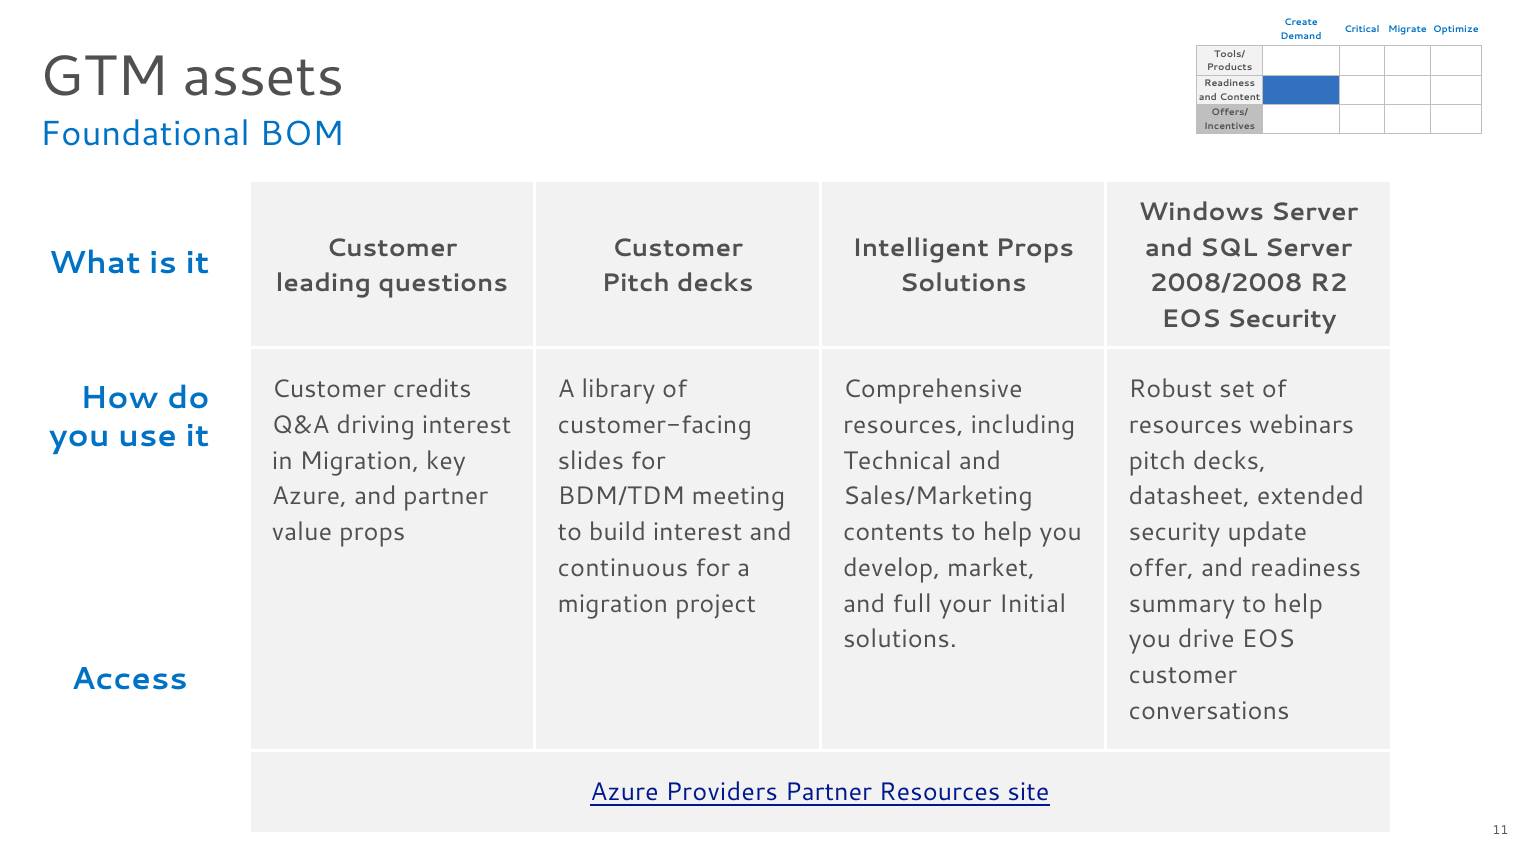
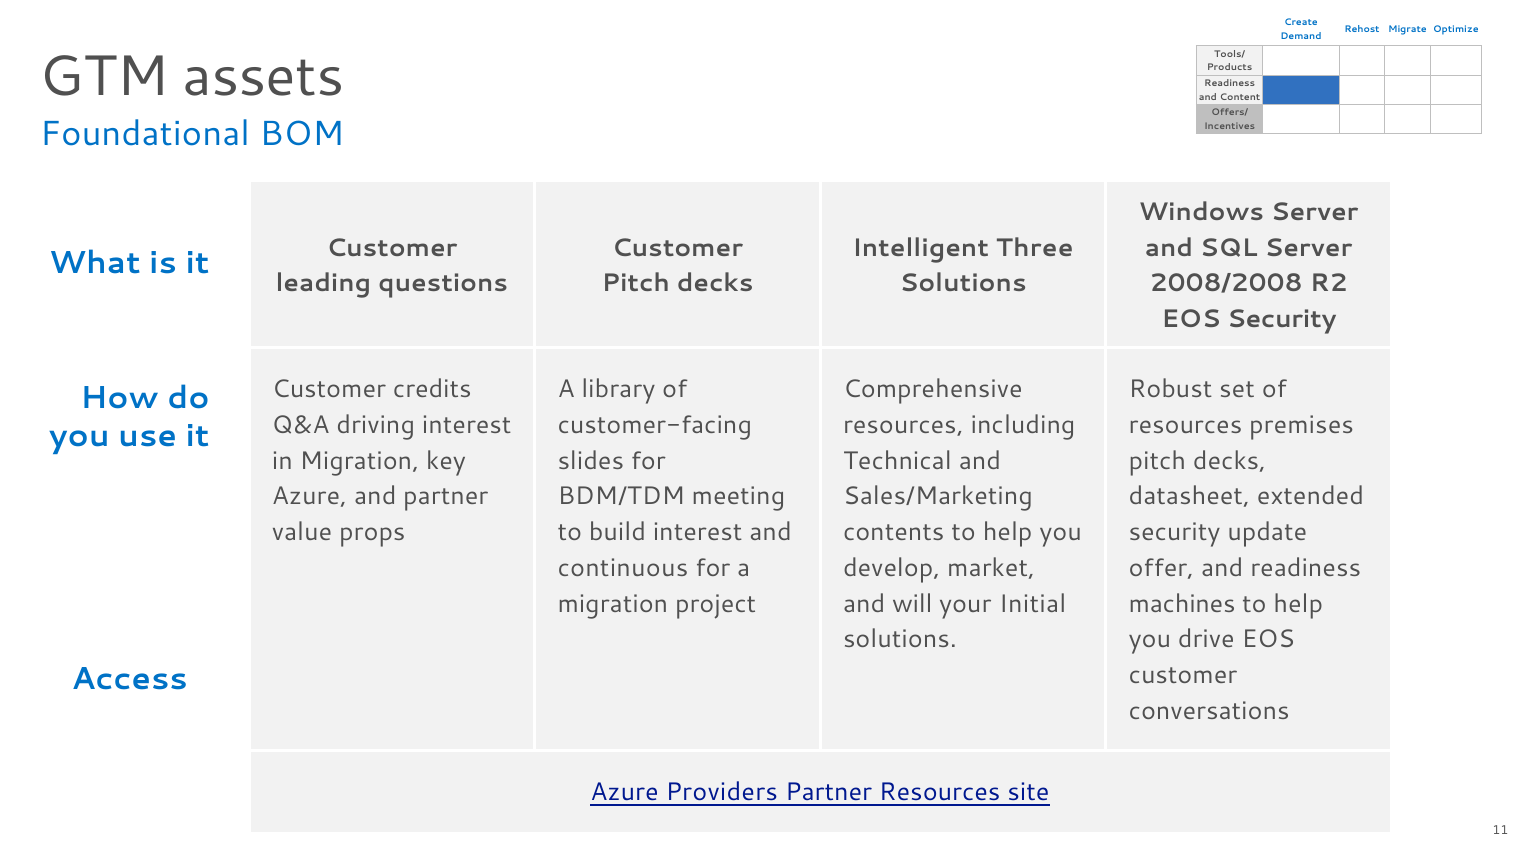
Critical: Critical -> Rehost
Intelligent Props: Props -> Three
webinars: webinars -> premises
full: full -> will
summary: summary -> machines
